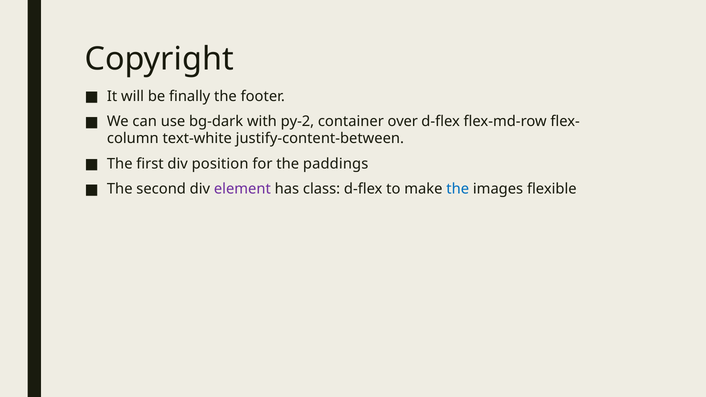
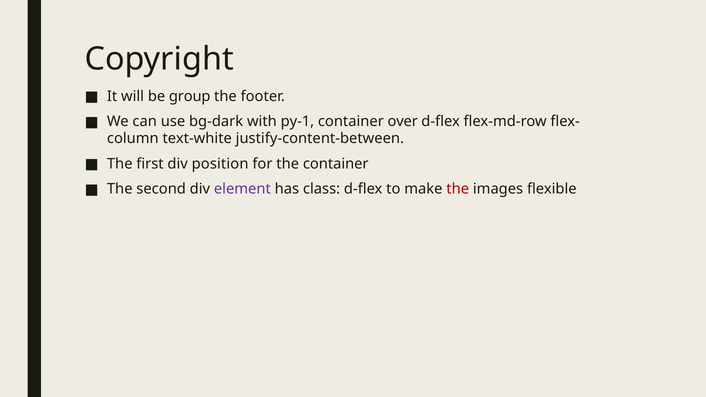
finally: finally -> group
py-2: py-2 -> py-1
the paddings: paddings -> container
the at (458, 189) colour: blue -> red
